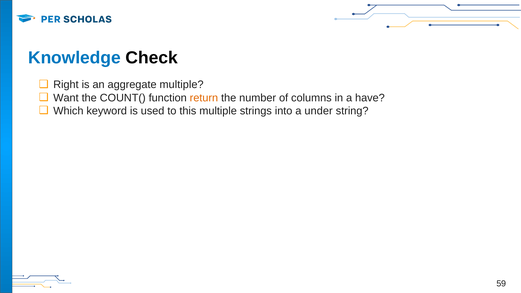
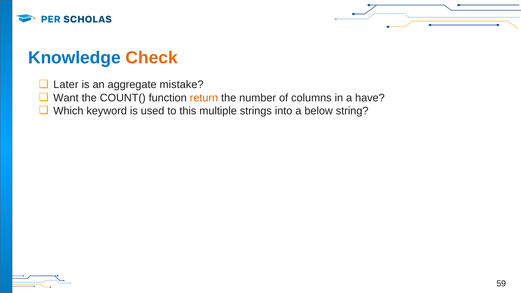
Check colour: black -> orange
Right: Right -> Later
aggregate multiple: multiple -> mistake
under: under -> below
